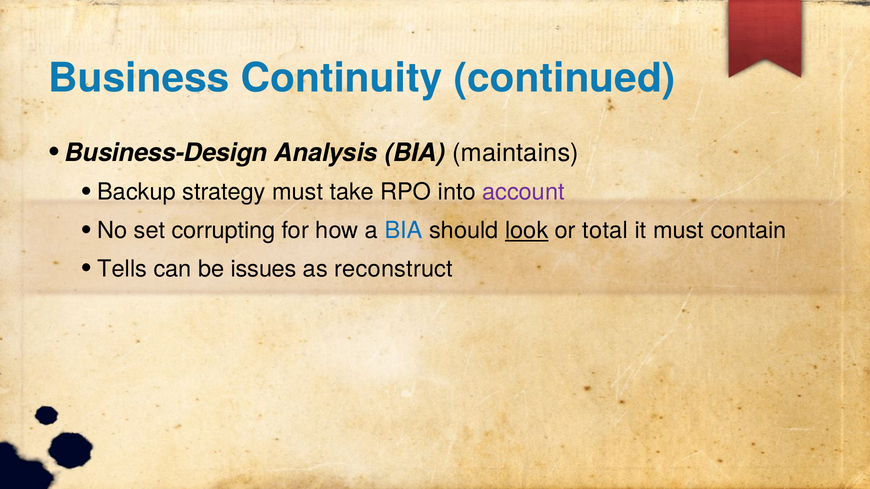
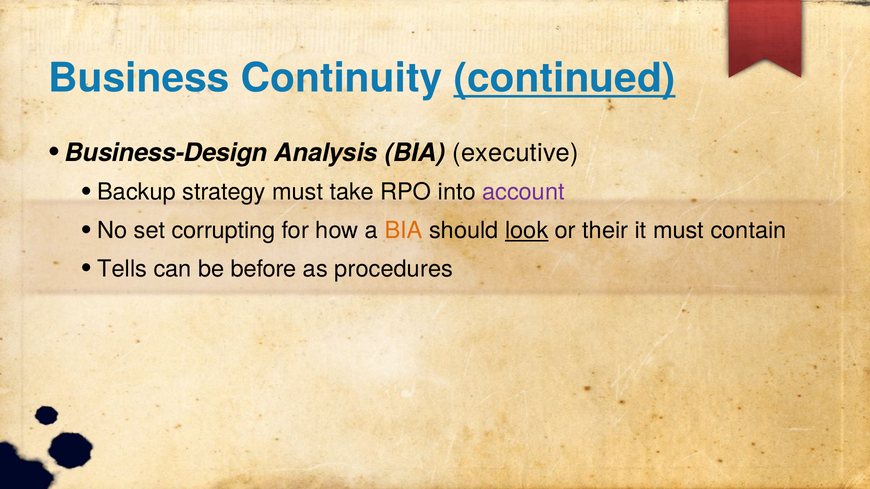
continued underline: none -> present
maintains: maintains -> executive
BIA at (404, 231) colour: blue -> orange
total: total -> their
issues: issues -> before
reconstruct: reconstruct -> procedures
